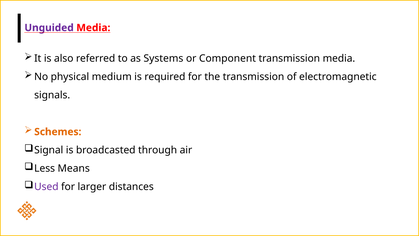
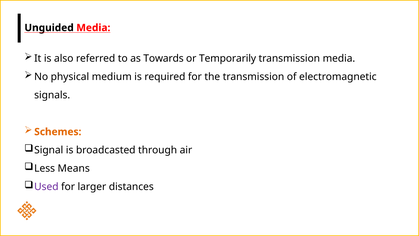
Unguided colour: purple -> black
Systems: Systems -> Towards
Component: Component -> Temporarily
